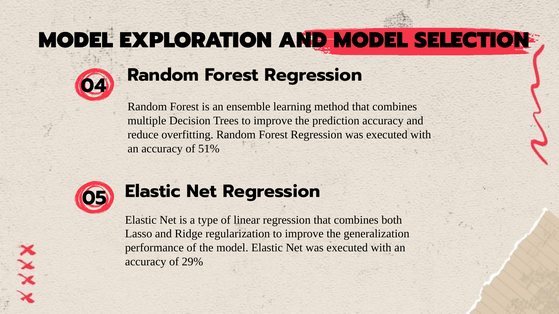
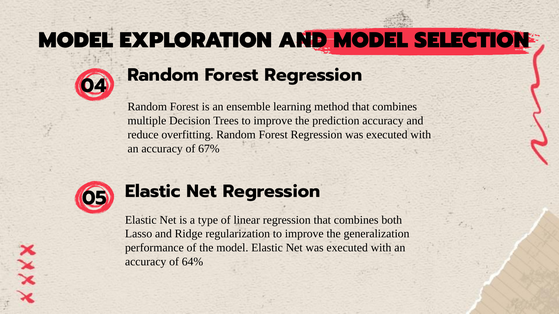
51%: 51% -> 67%
29%: 29% -> 64%
